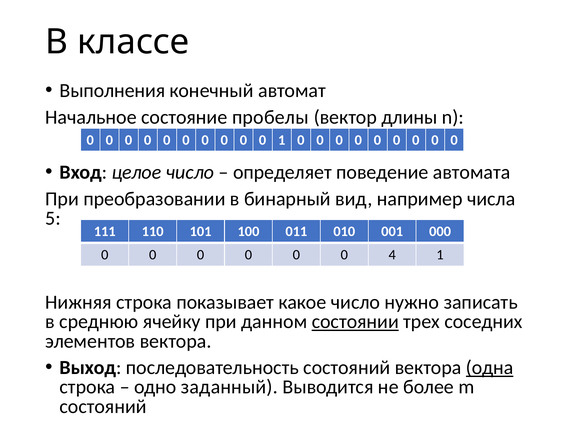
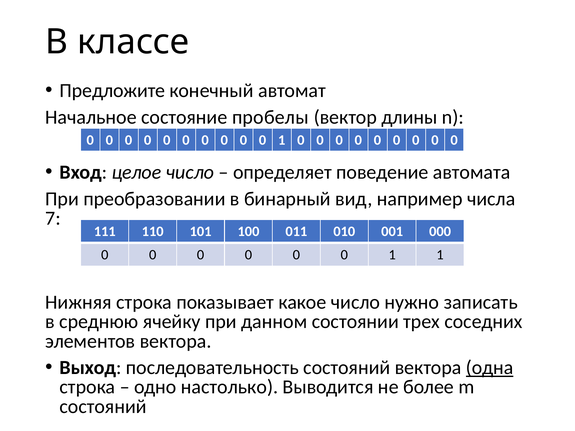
Выполнения: Выполнения -> Предложите
5: 5 -> 7
4 at (392, 255): 4 -> 1
состоянии underline: present -> none
заданный: заданный -> настолько
